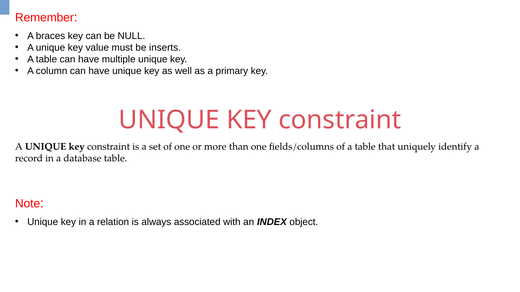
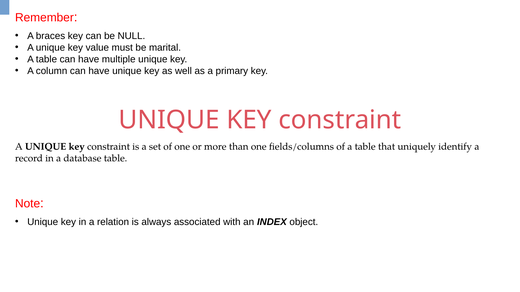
inserts: inserts -> marital
